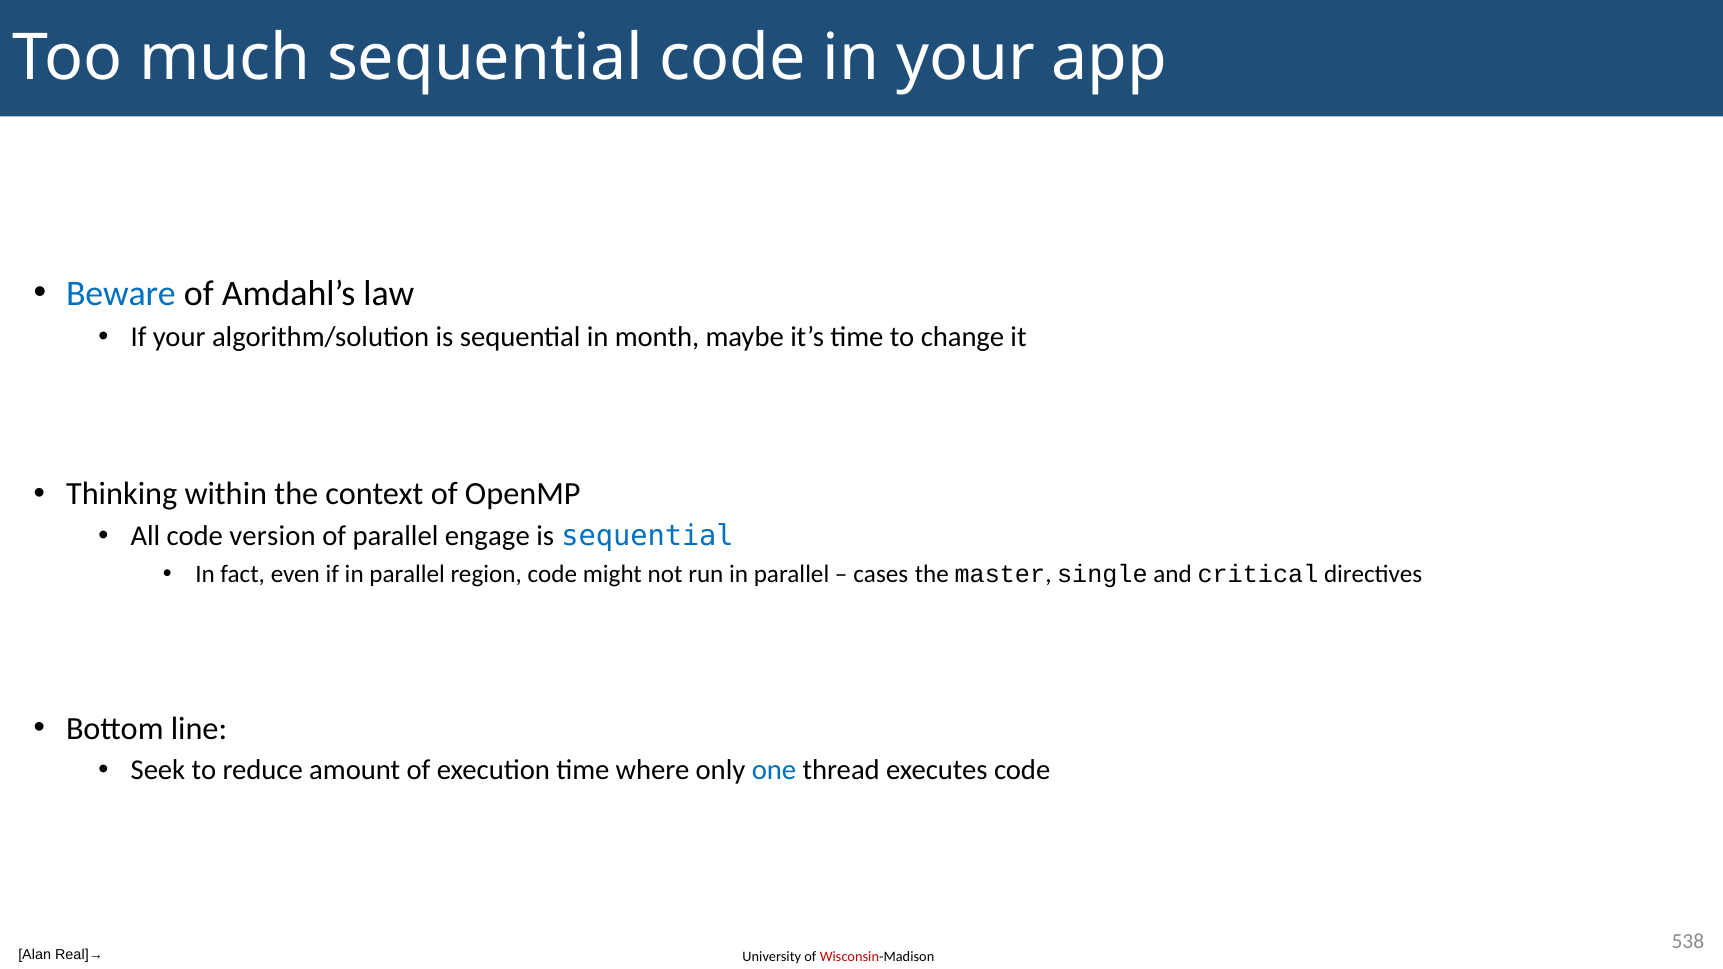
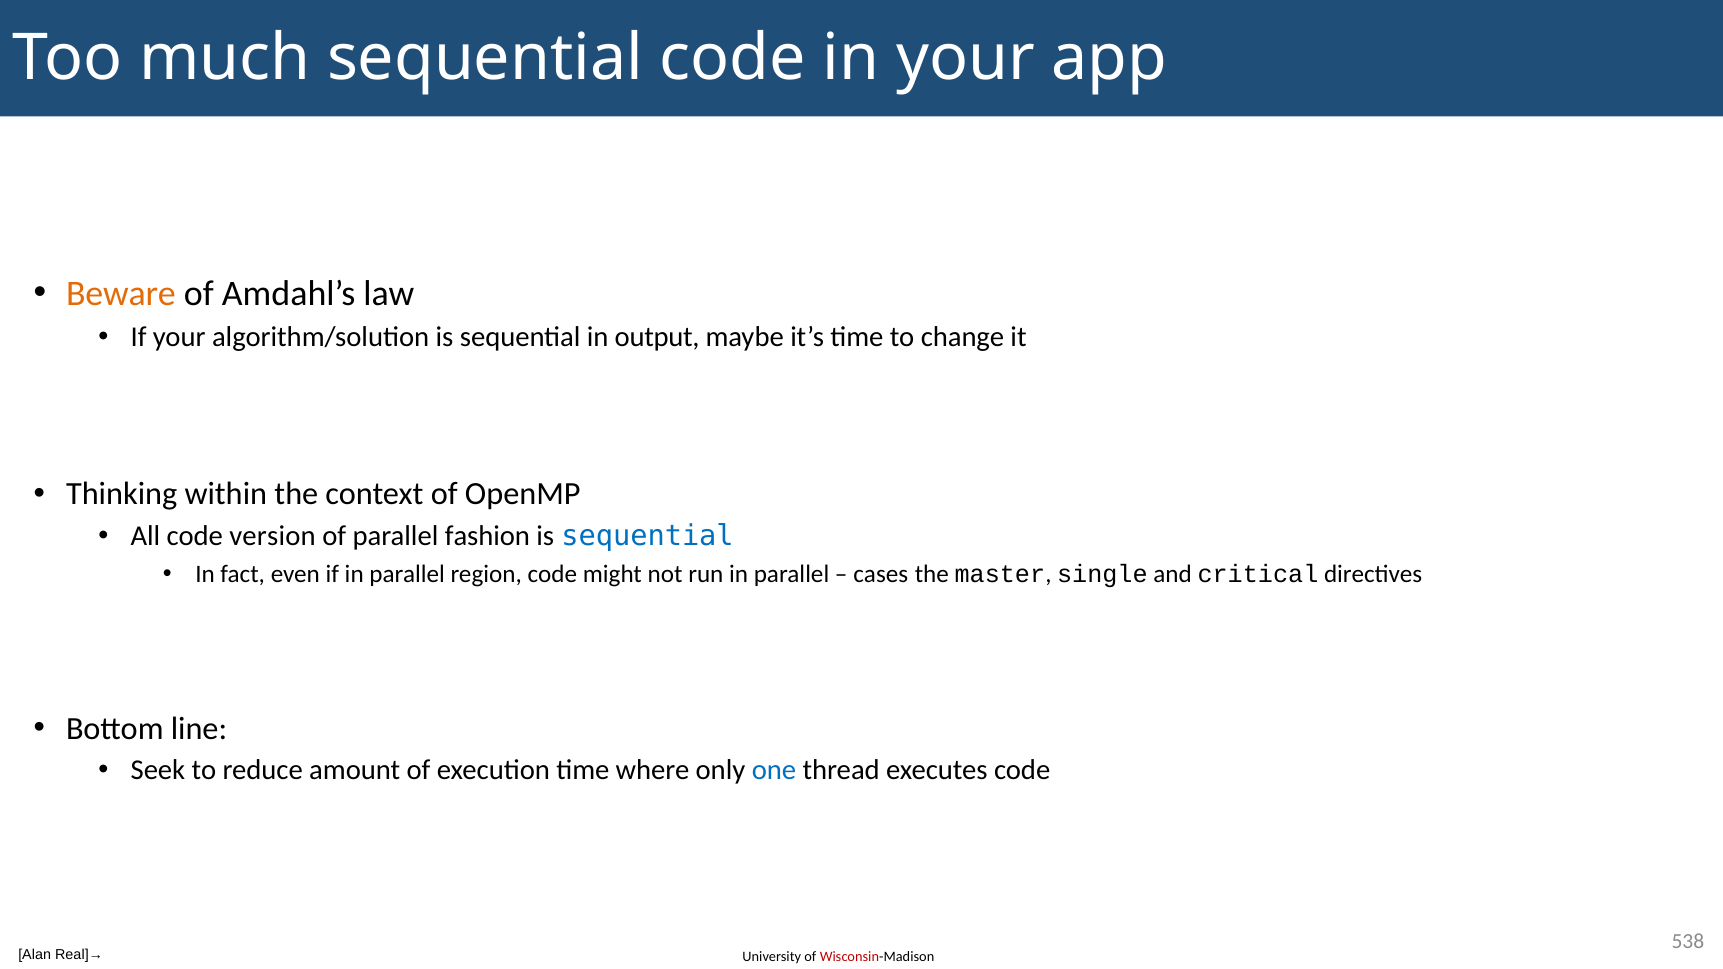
Beware colour: blue -> orange
month: month -> output
engage: engage -> fashion
